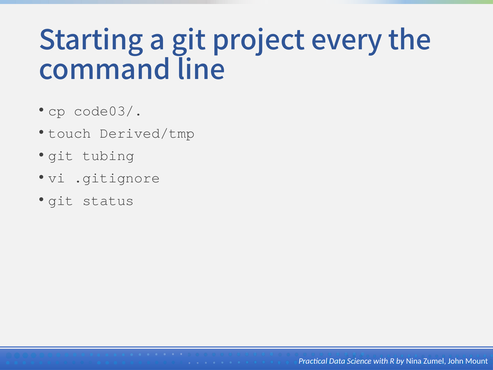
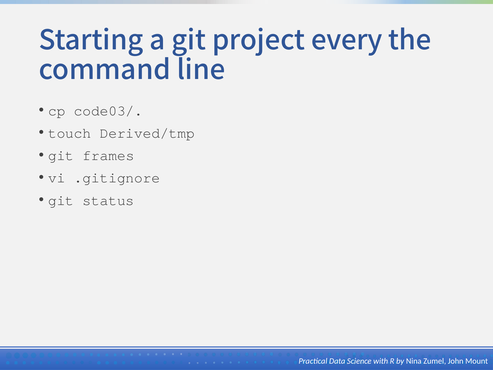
tubing: tubing -> frames
